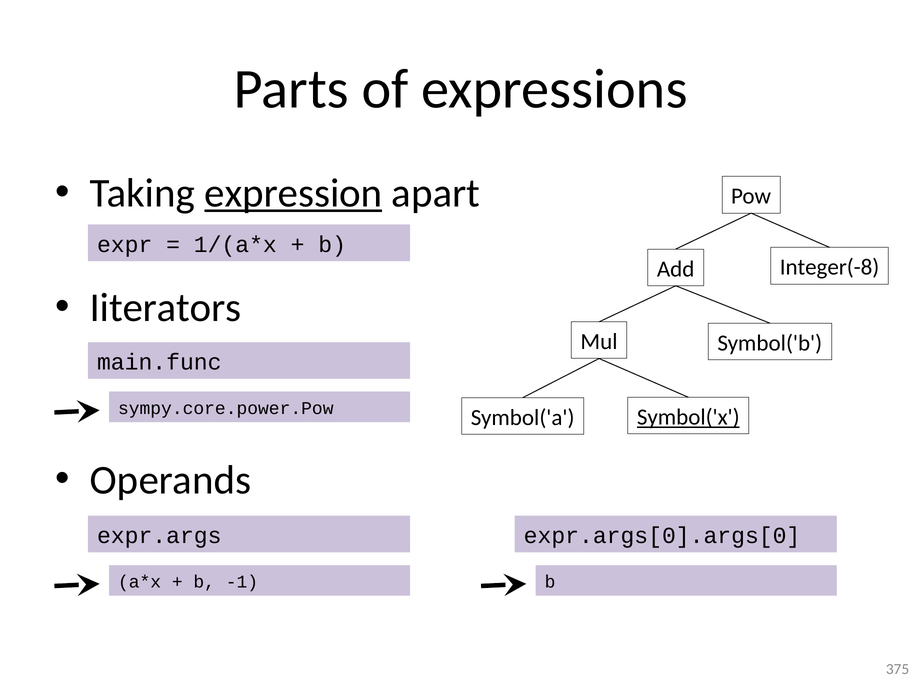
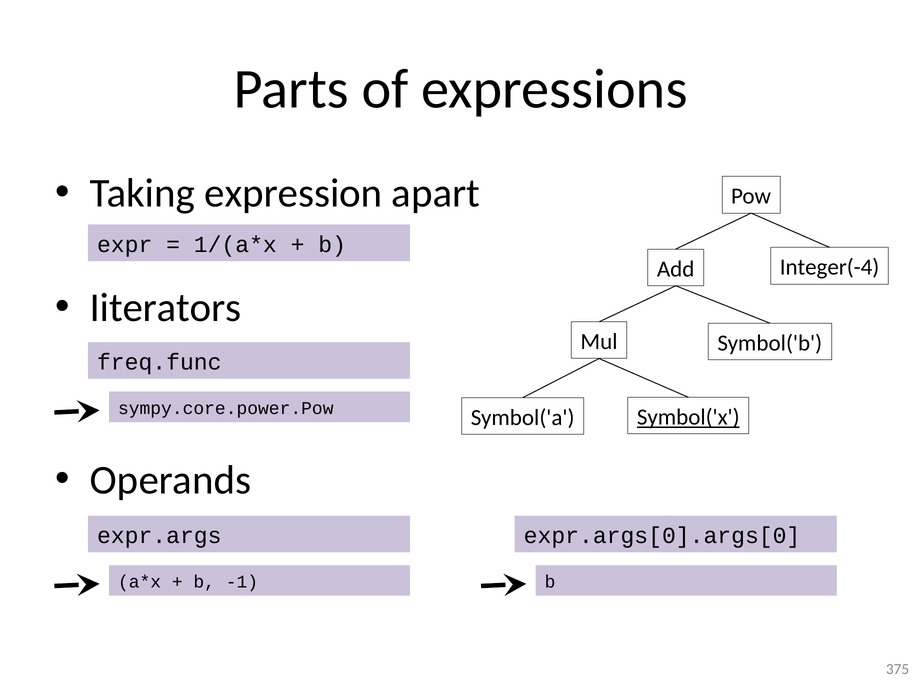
expression underline: present -> none
Integer(-8: Integer(-8 -> Integer(-4
main.func: main.func -> freq.func
